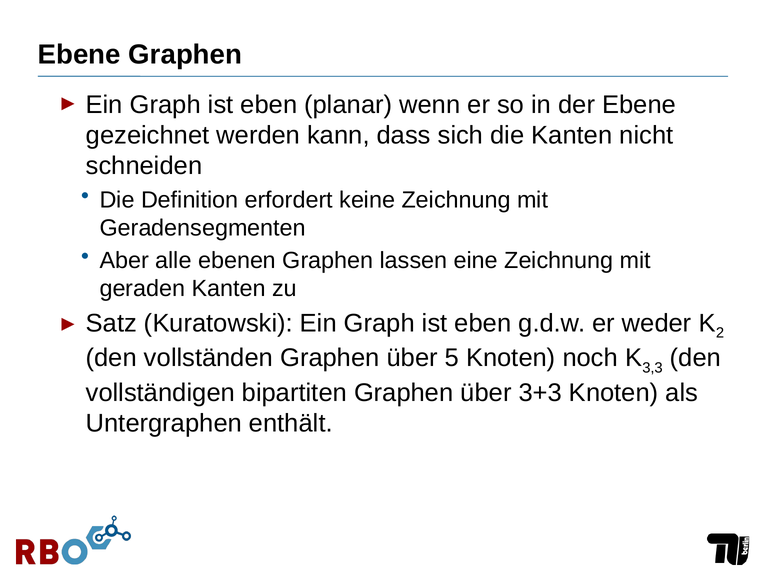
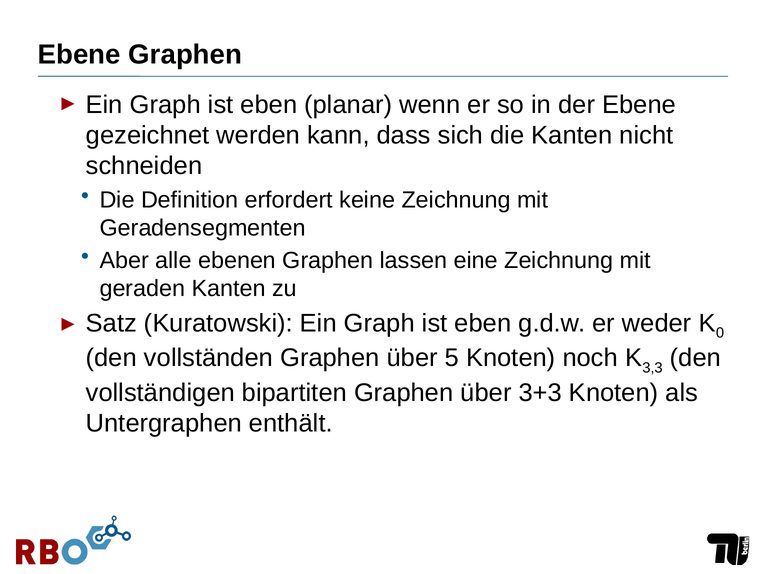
2: 2 -> 0
